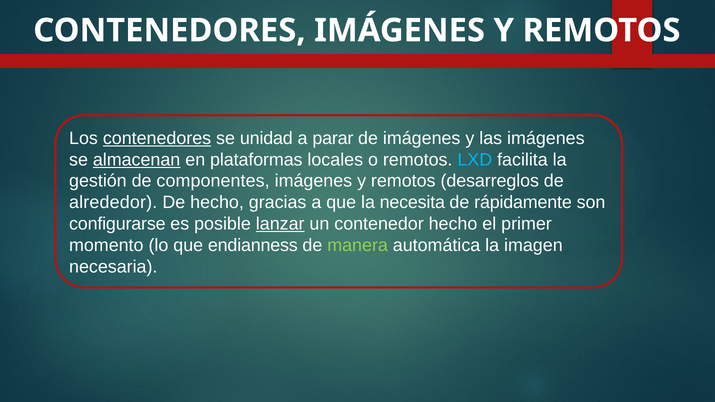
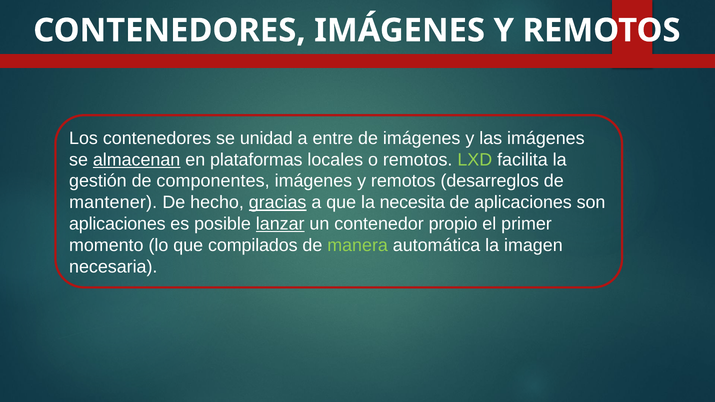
contenedores at (157, 138) underline: present -> none
parar: parar -> entre
LXD colour: light blue -> light green
alrededor: alrededor -> mantener
gracias underline: none -> present
de rápidamente: rápidamente -> aplicaciones
configurarse at (117, 224): configurarse -> aplicaciones
contenedor hecho: hecho -> propio
endianness: endianness -> compilados
